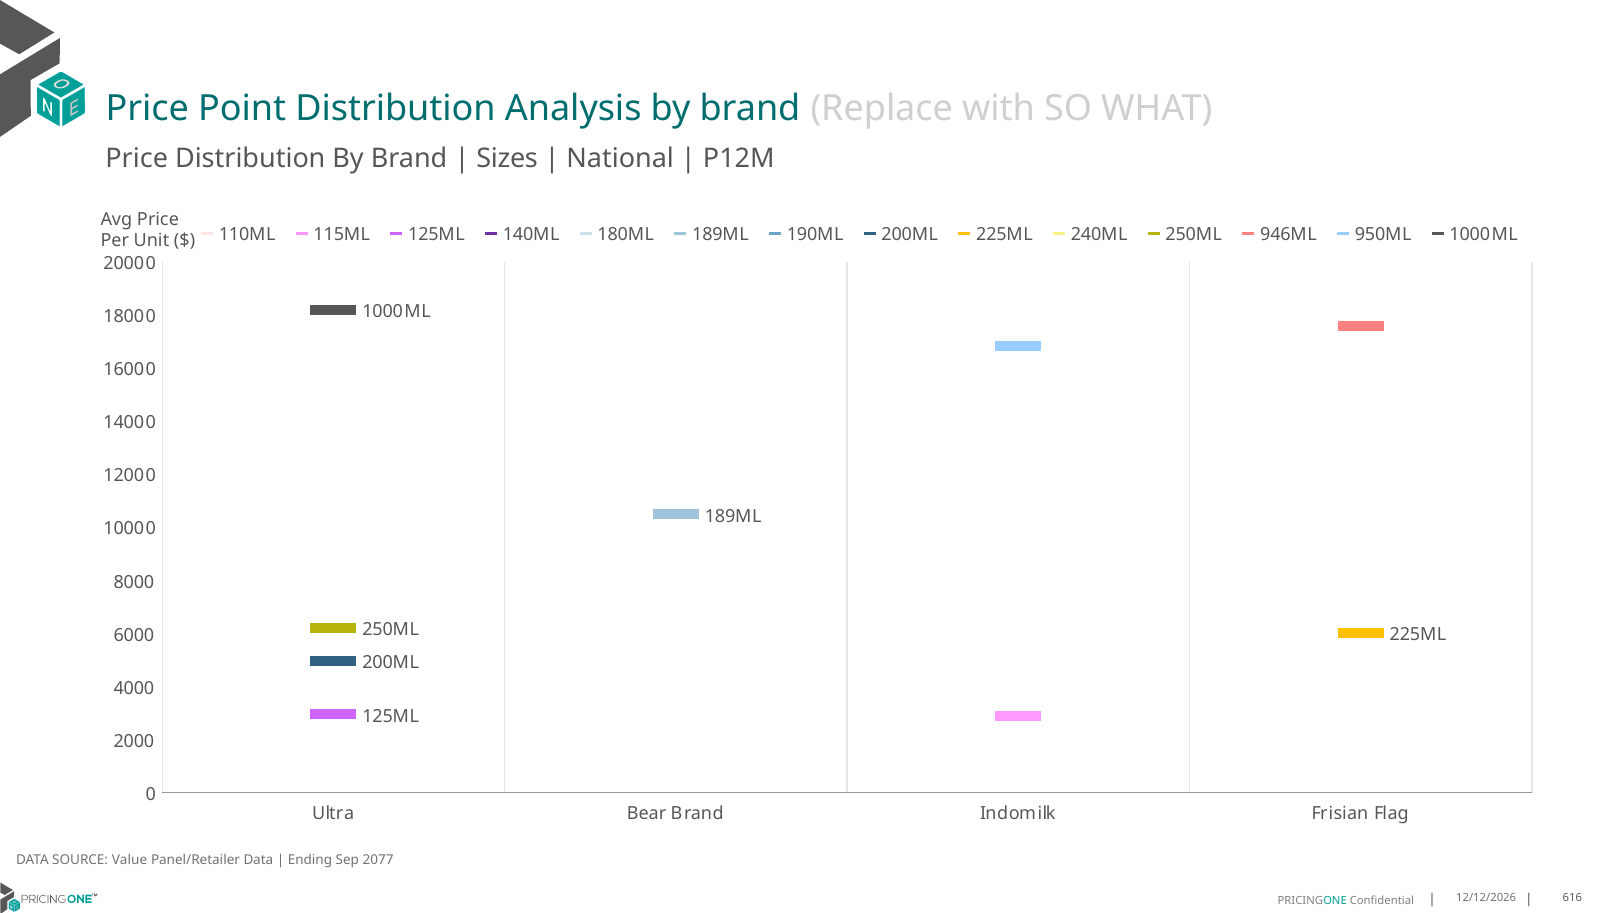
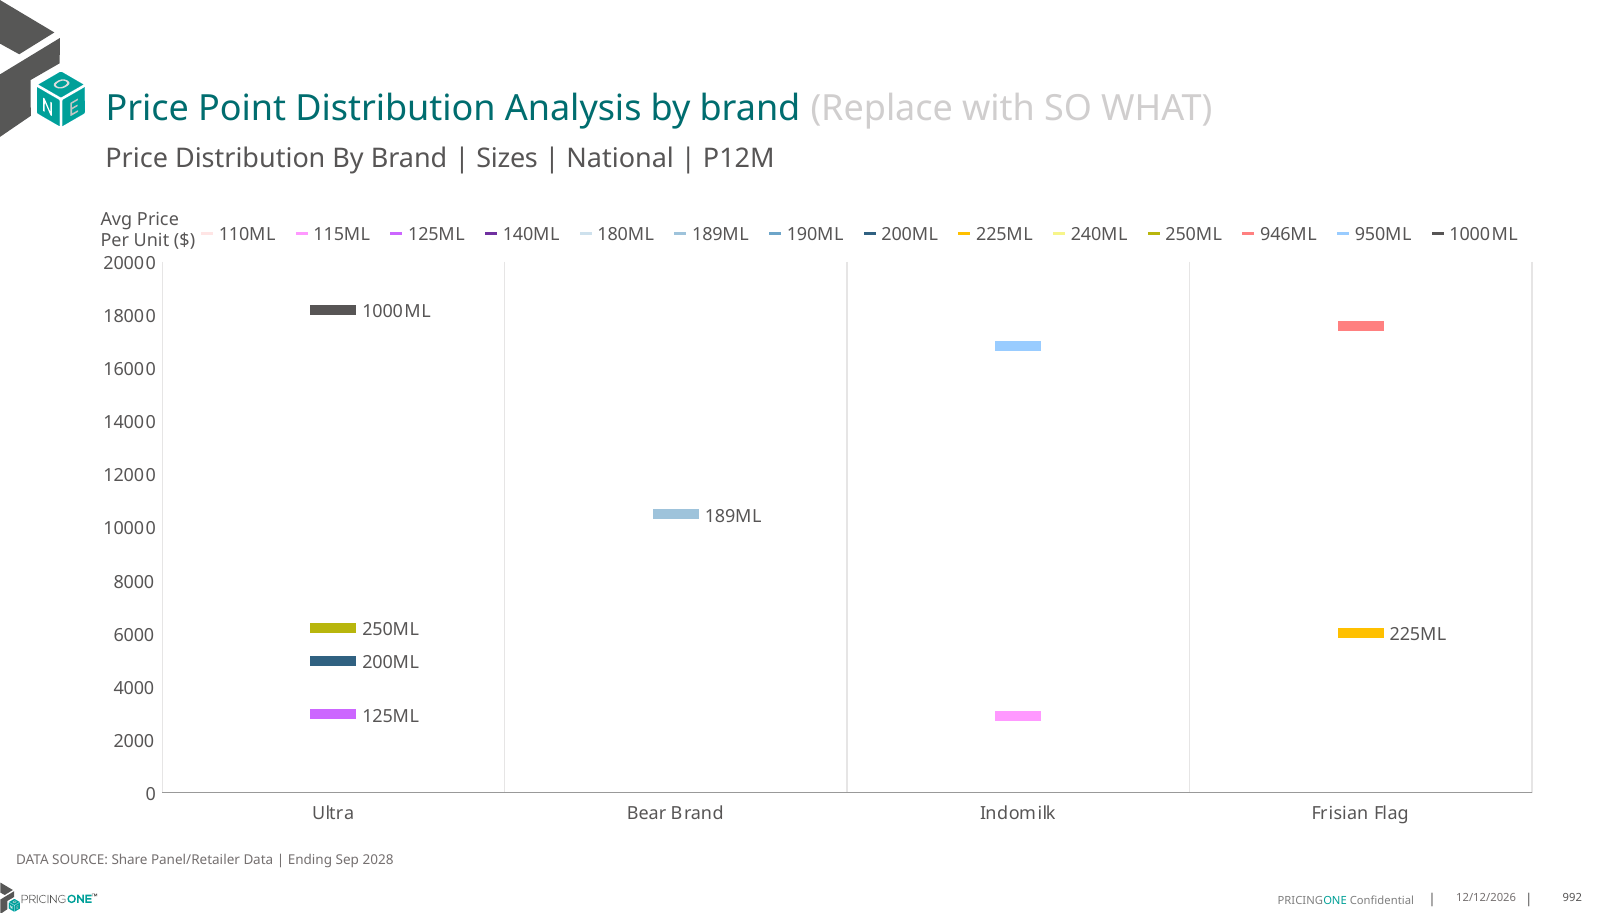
Value: Value -> Share
2077: 2077 -> 2028
616: 616 -> 992
